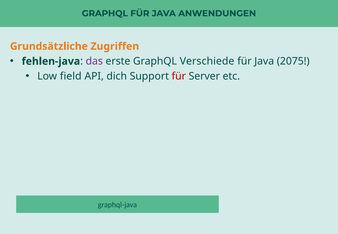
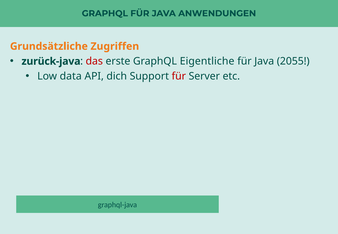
fehlen-java: fehlen-java -> zurück-java
das colour: purple -> red
Verschiede: Verschiede -> Eigentliche
2075: 2075 -> 2055
field: field -> data
